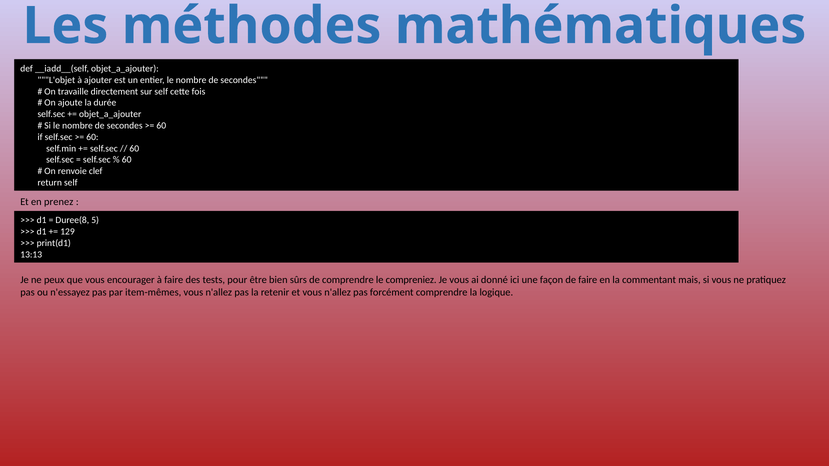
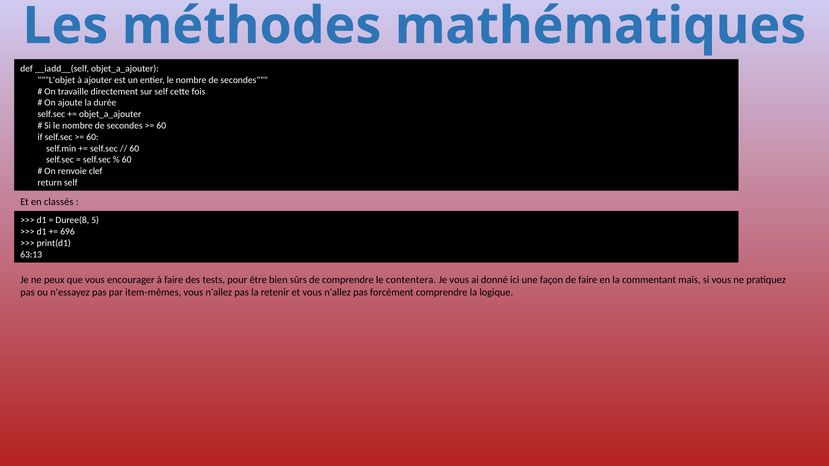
prenez: prenez -> classés
129: 129 -> 696
13:13: 13:13 -> 63:13
compreniez: compreniez -> contentera
